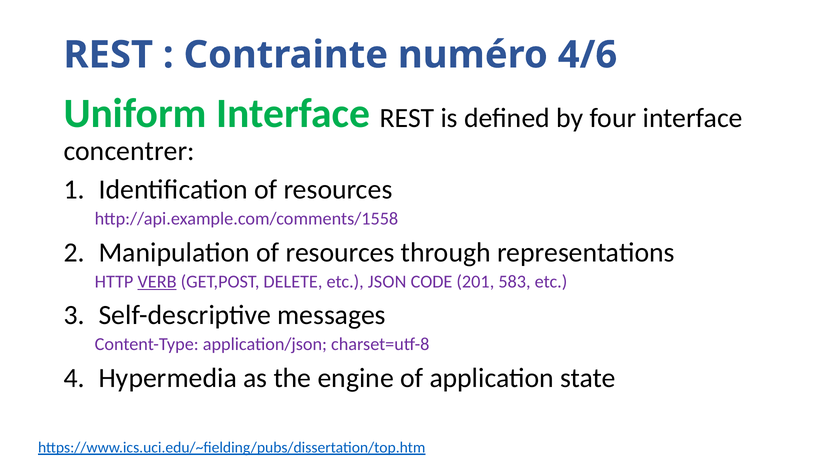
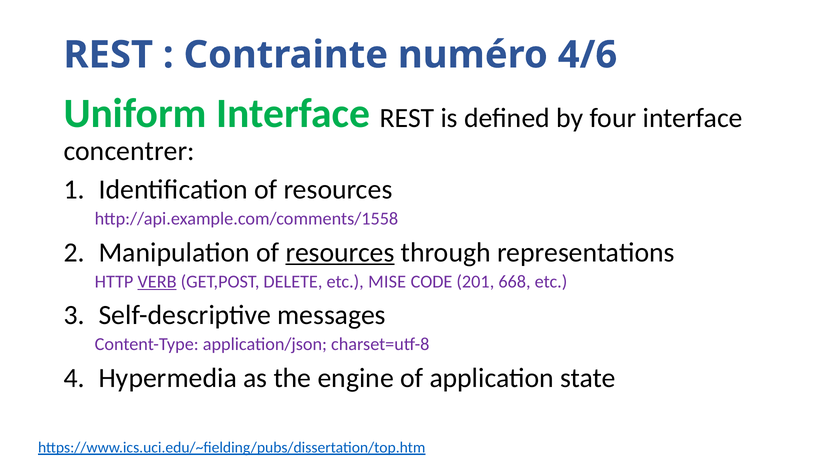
resources at (340, 252) underline: none -> present
JSON: JSON -> MISE
583: 583 -> 668
